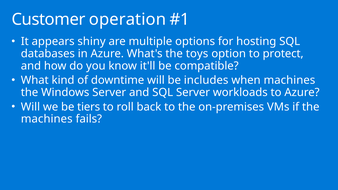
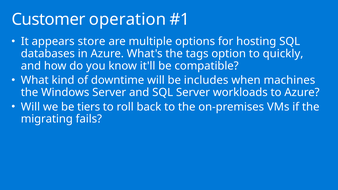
shiny: shiny -> store
toys: toys -> tags
protect: protect -> quickly
machines at (47, 119): machines -> migrating
